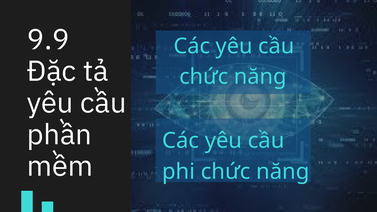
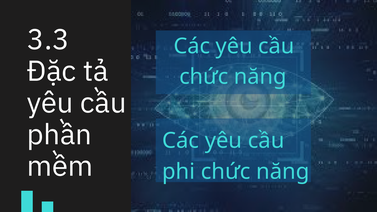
9.9: 9.9 -> 3.3
